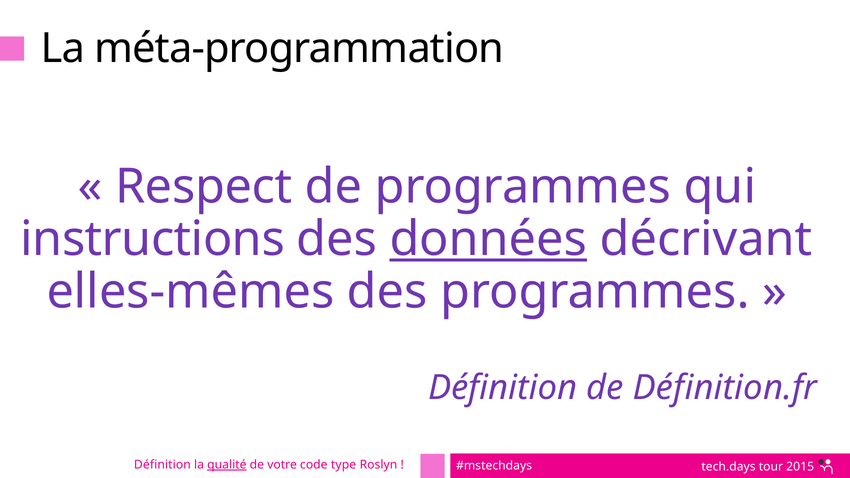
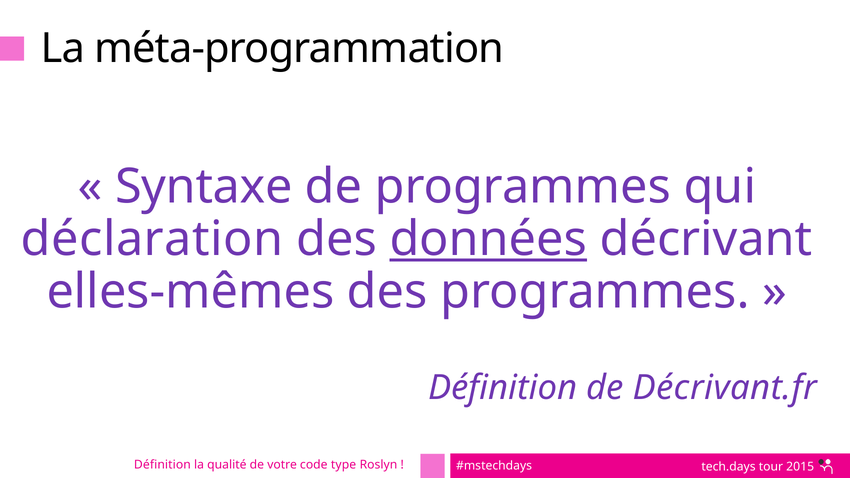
Respect: Respect -> Syntaxe
instructions: instructions -> déclaration
Définition.fr: Définition.fr -> Décrivant.fr
qualité underline: present -> none
